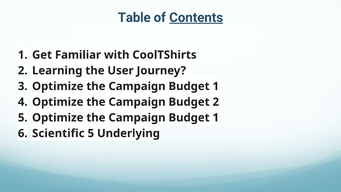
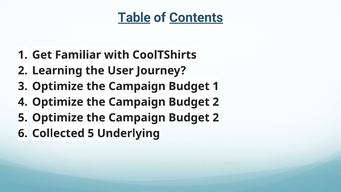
Table underline: none -> present
1 at (216, 118): 1 -> 2
Scientific: Scientific -> Collected
